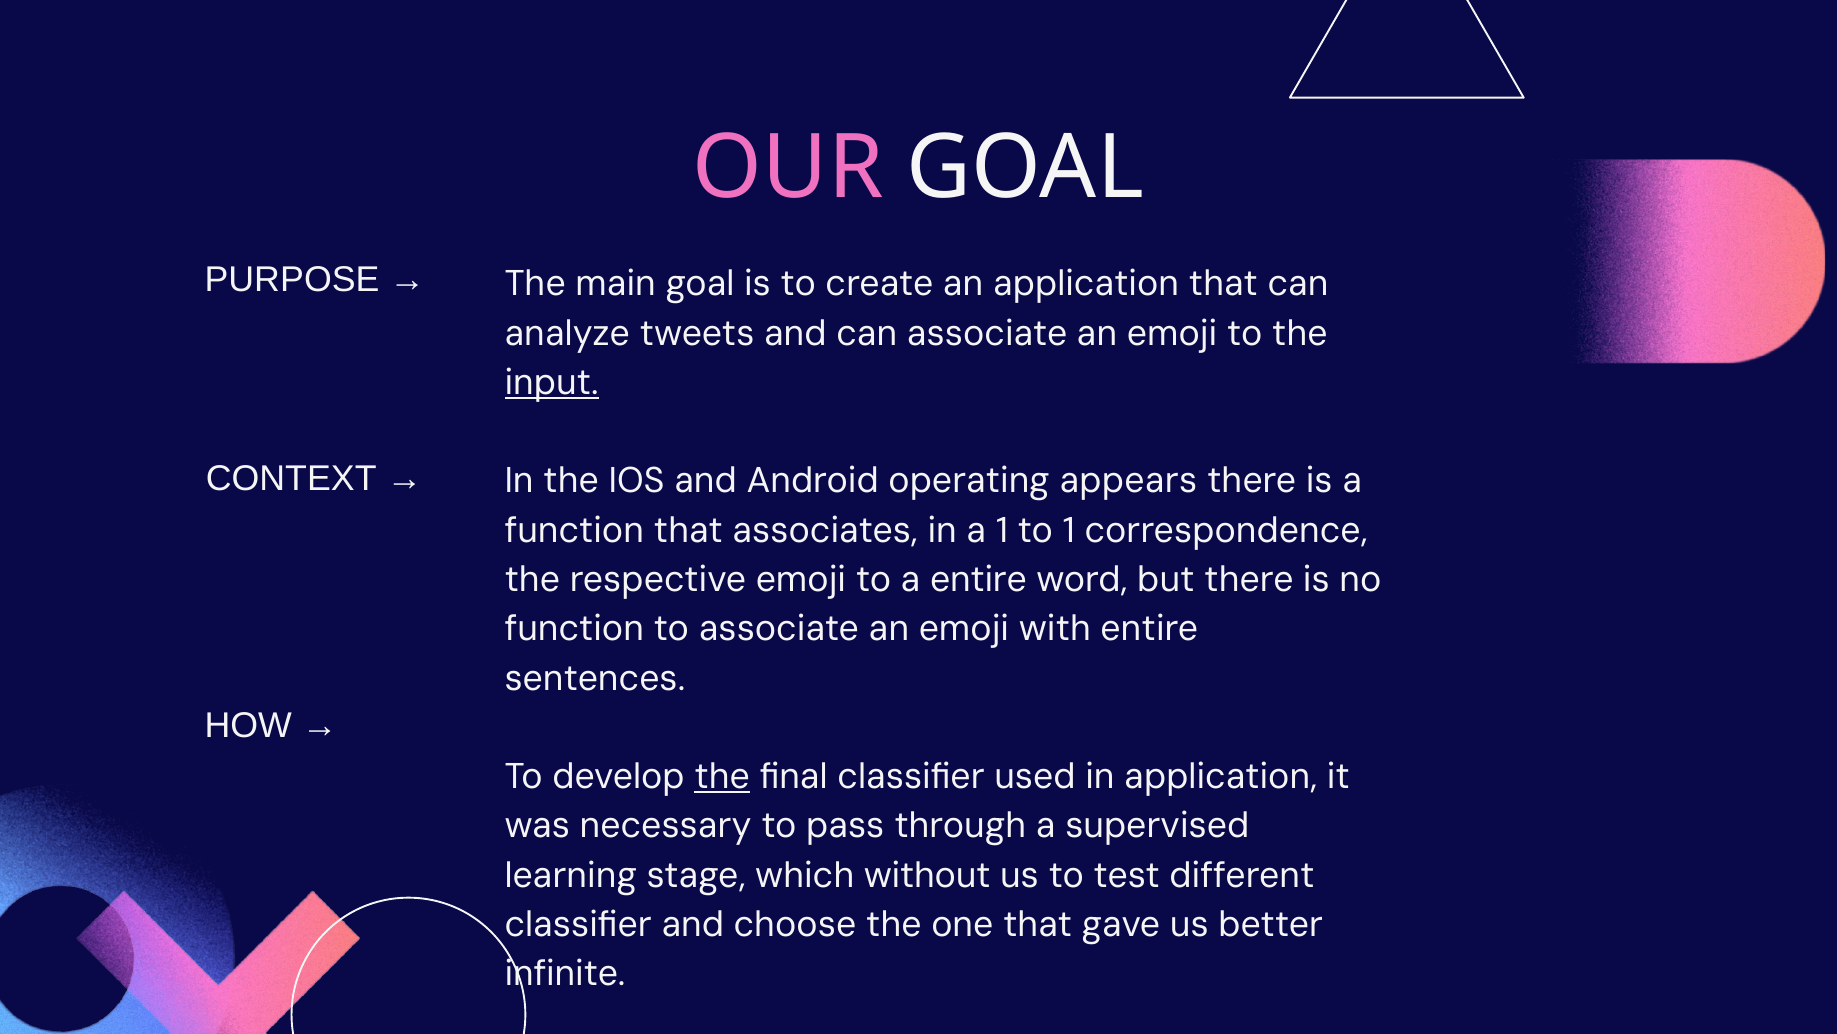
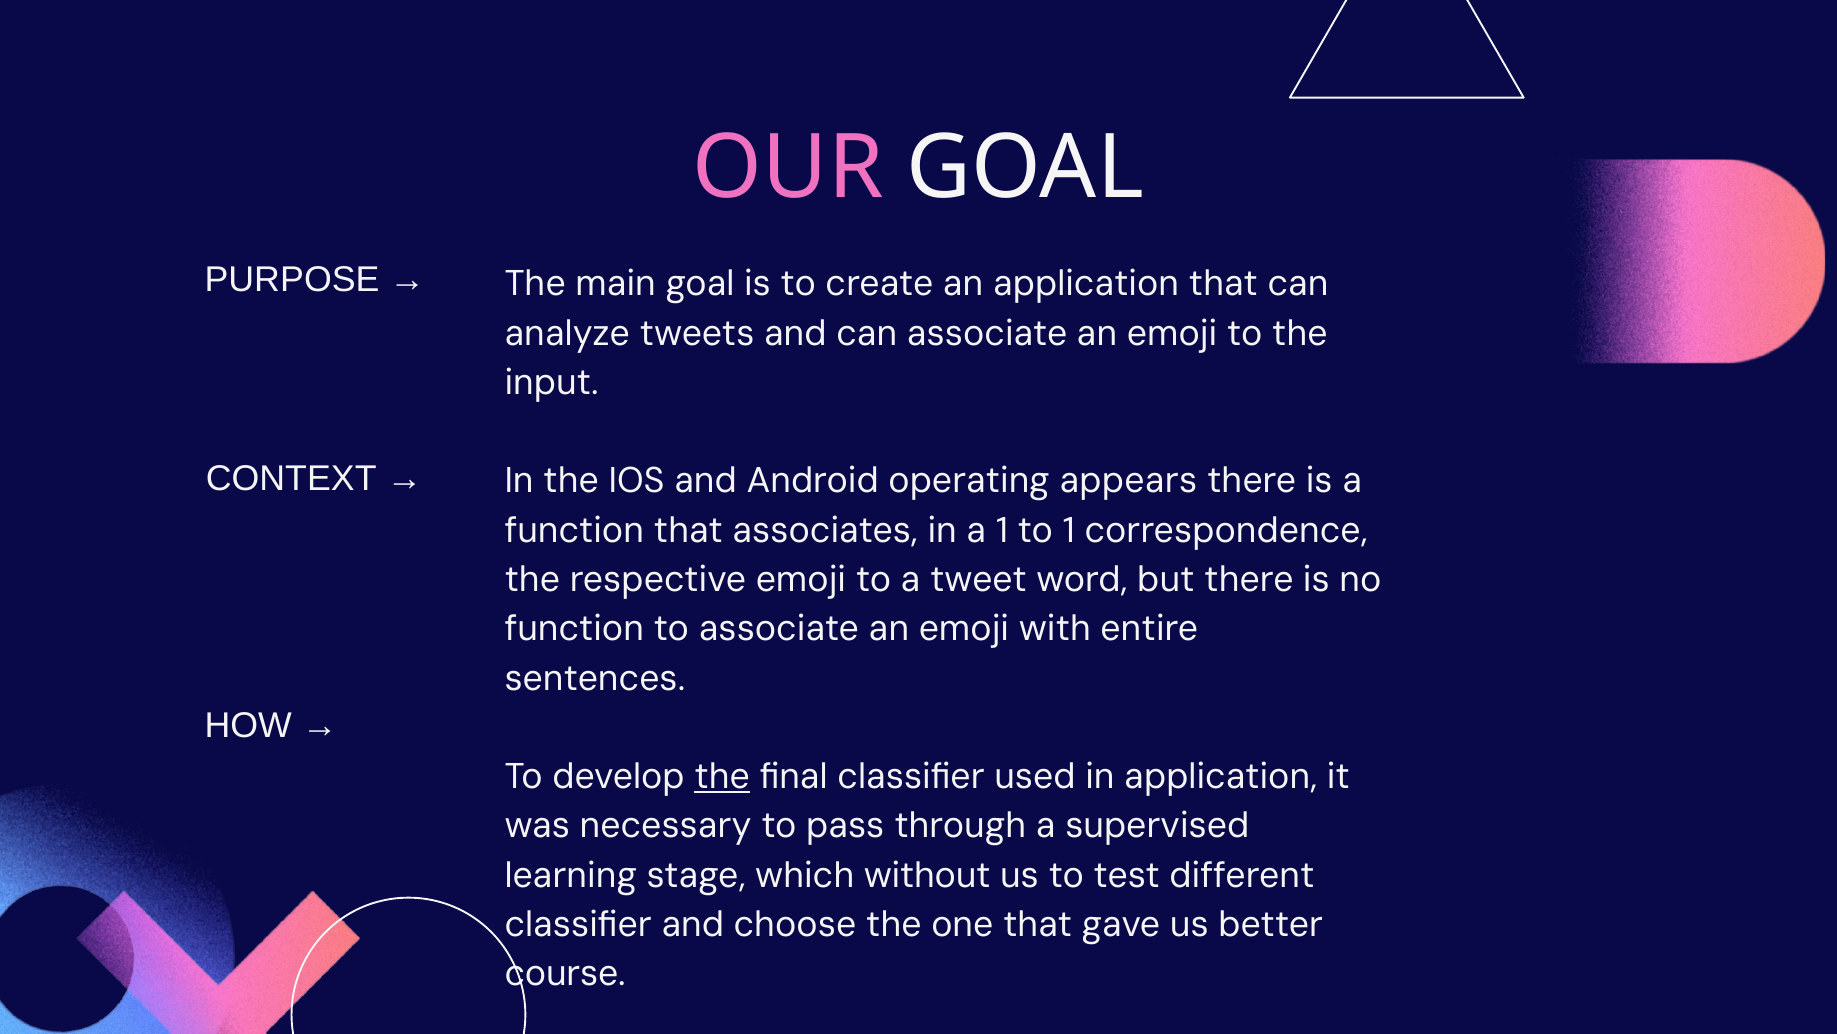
input underline: present -> none
a entire: entire -> tweet
infinite: infinite -> course
